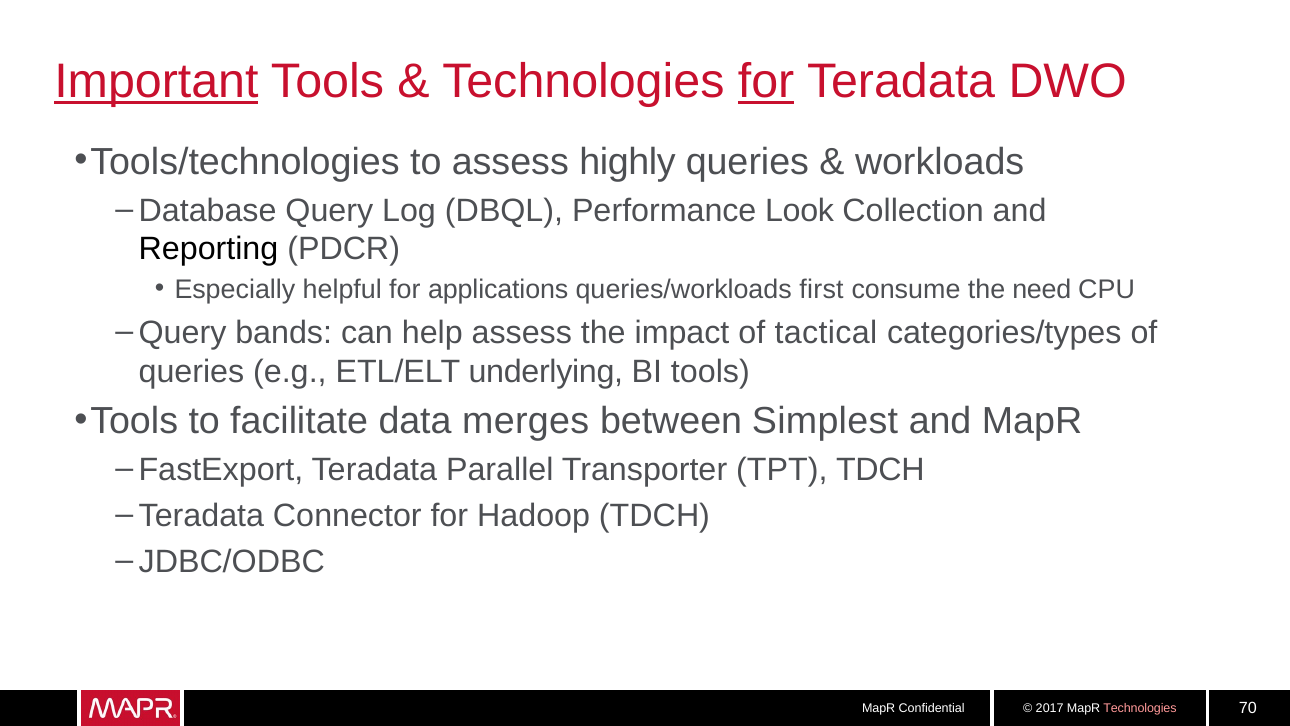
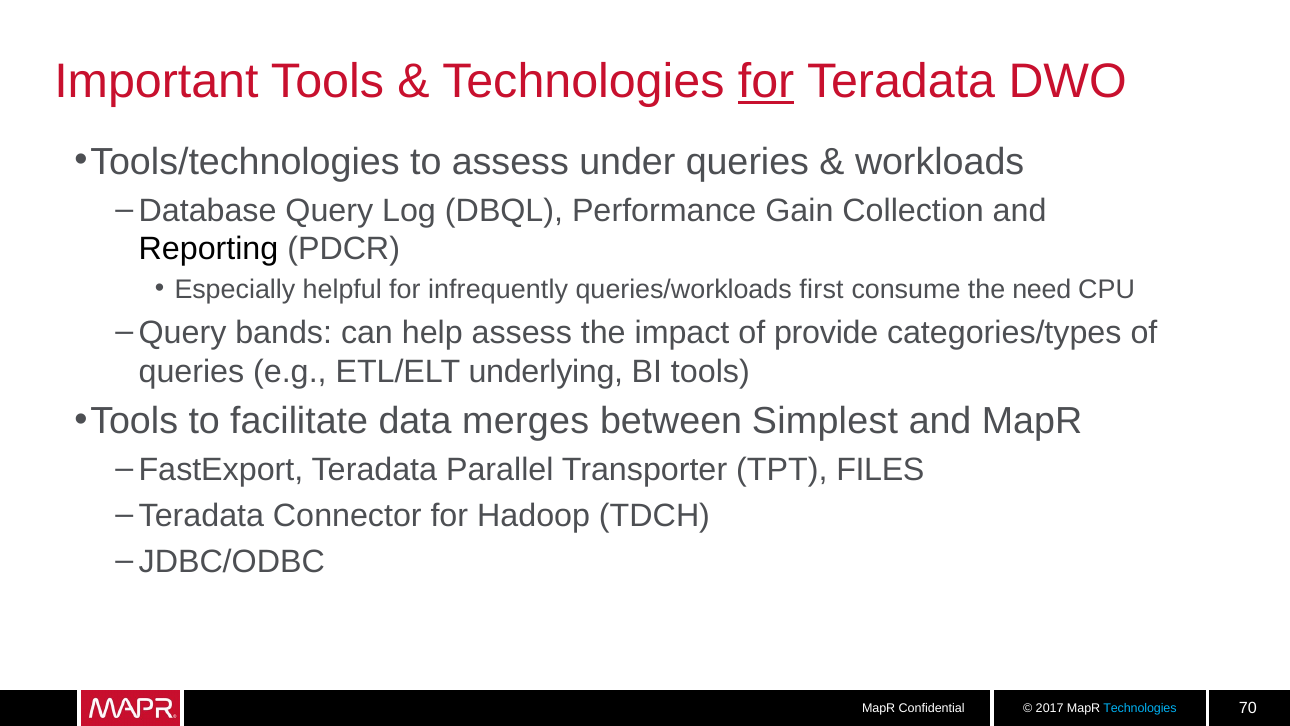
Important underline: present -> none
highly: highly -> under
Look: Look -> Gain
applications: applications -> infrequently
tactical: tactical -> provide
TPT TDCH: TDCH -> FILES
Technologies at (1140, 708) colour: pink -> light blue
